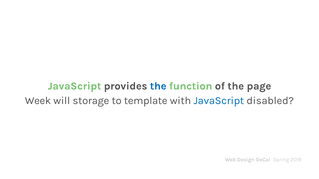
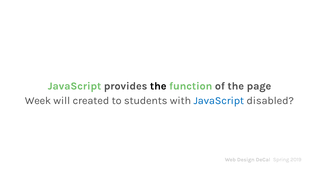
the at (158, 86) colour: blue -> black
storage: storage -> created
template: template -> students
